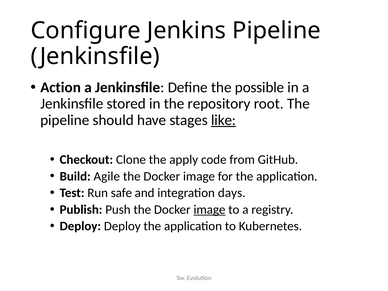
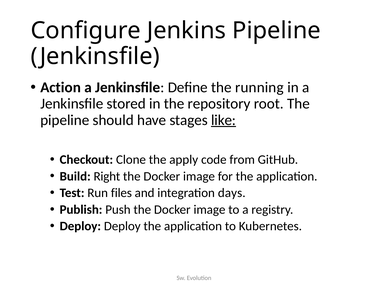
possible: possible -> running
Agile: Agile -> Right
safe: safe -> files
image at (209, 210) underline: present -> none
